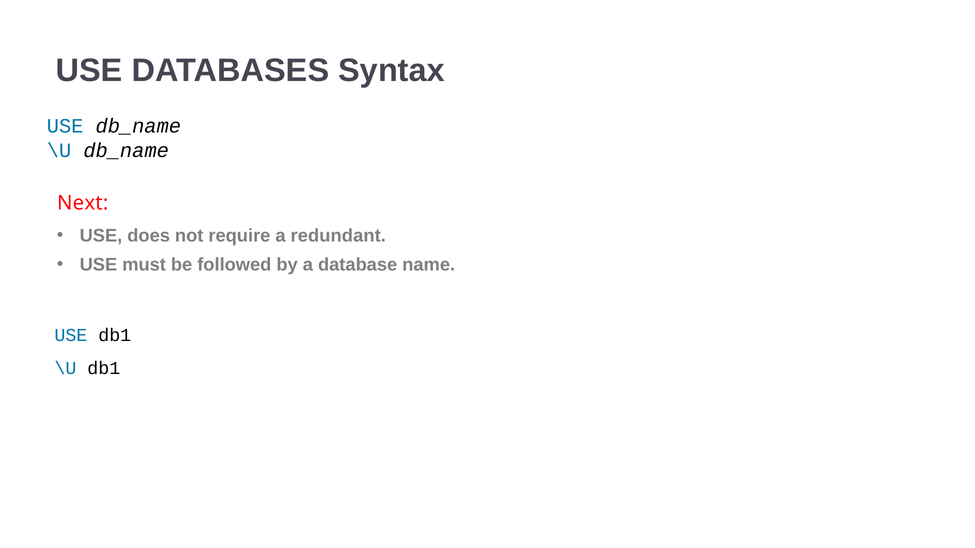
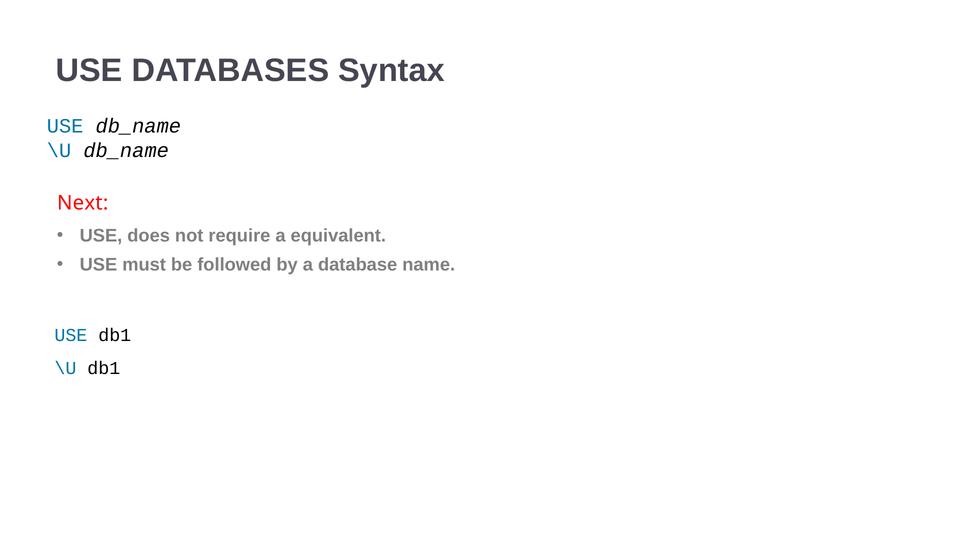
redundant: redundant -> equivalent
